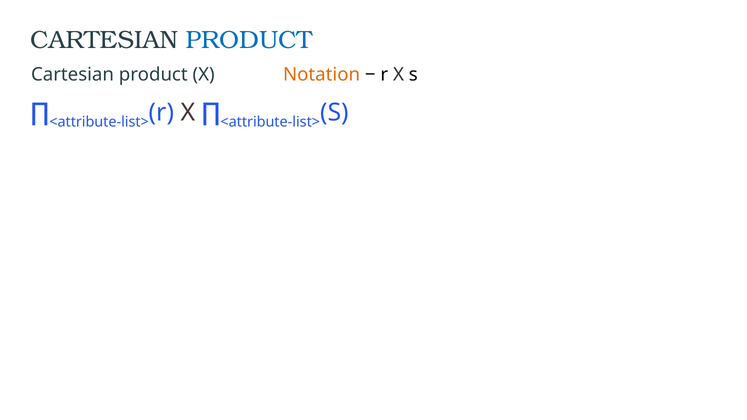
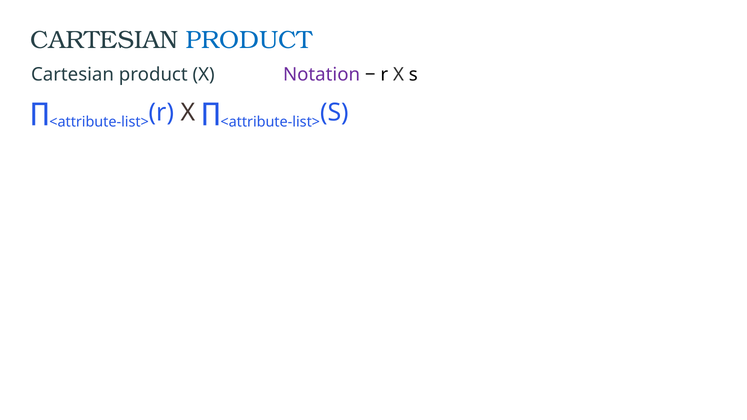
Notation colour: orange -> purple
